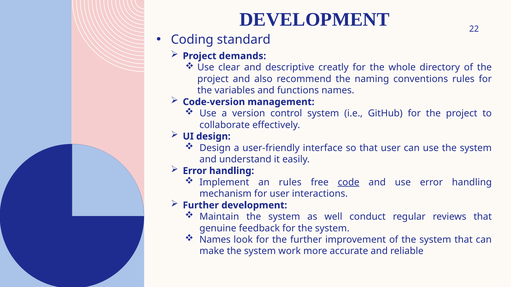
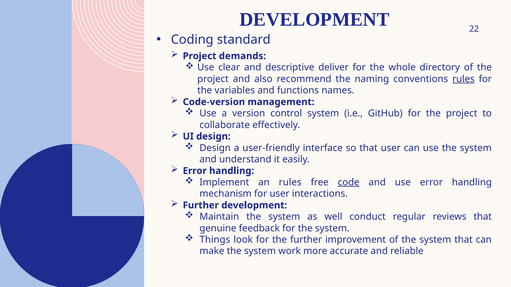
creatly: creatly -> deliver
rules at (463, 79) underline: none -> present
Names at (215, 240): Names -> Things
